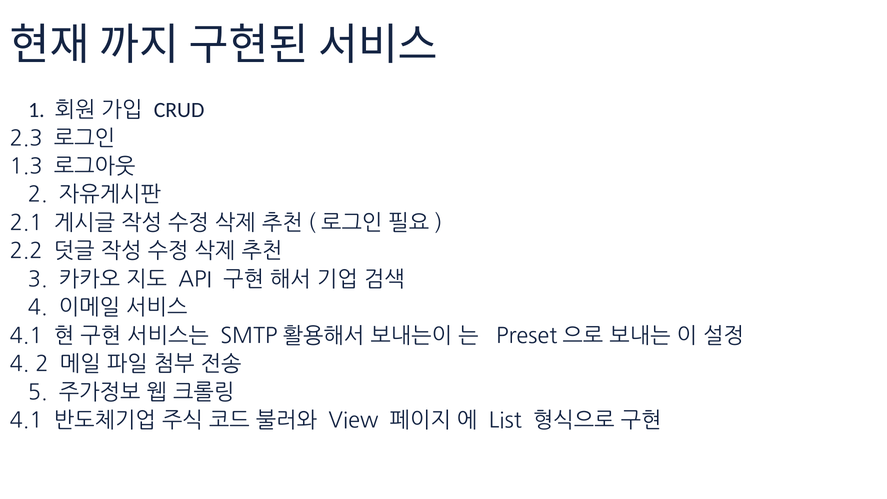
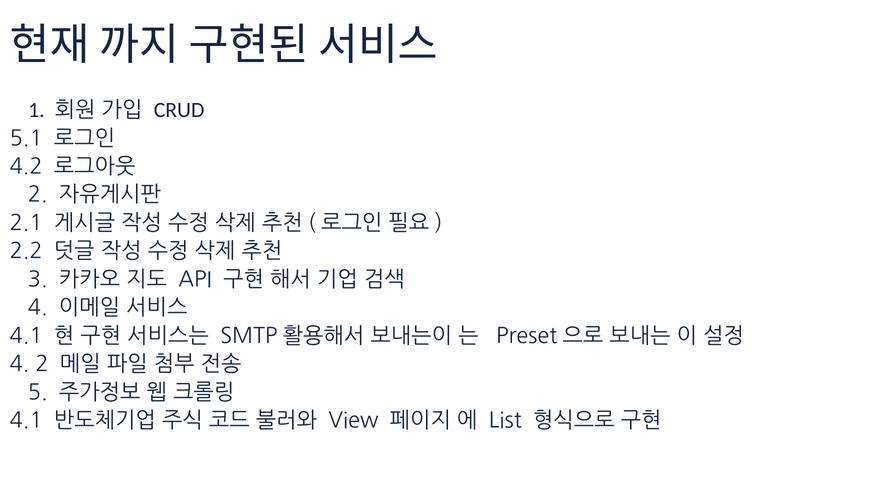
2.3: 2.3 -> 5.1
1.3: 1.3 -> 4.2
